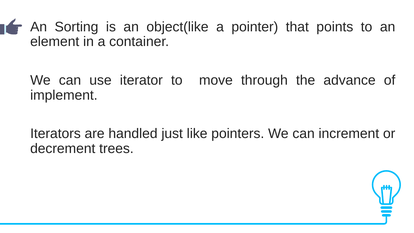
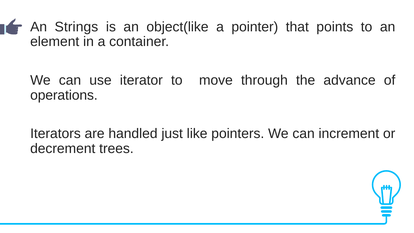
Sorting: Sorting -> Strings
implement: implement -> operations
